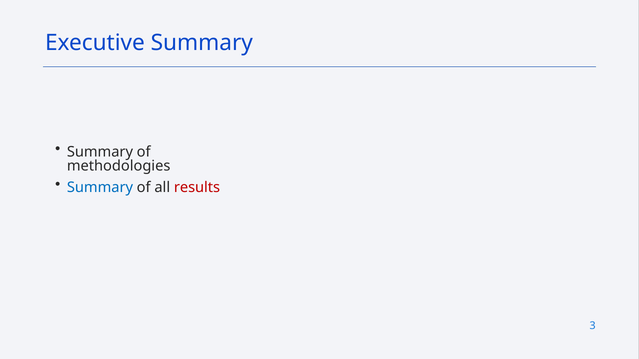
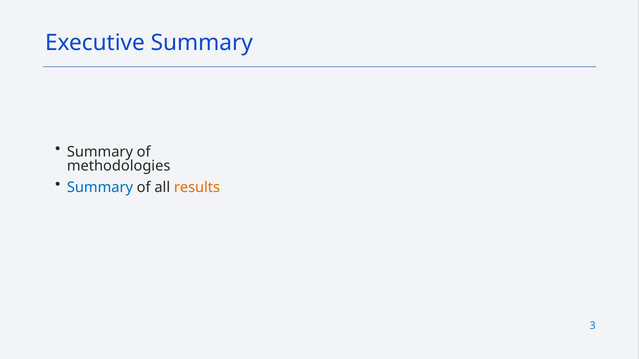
results colour: red -> orange
